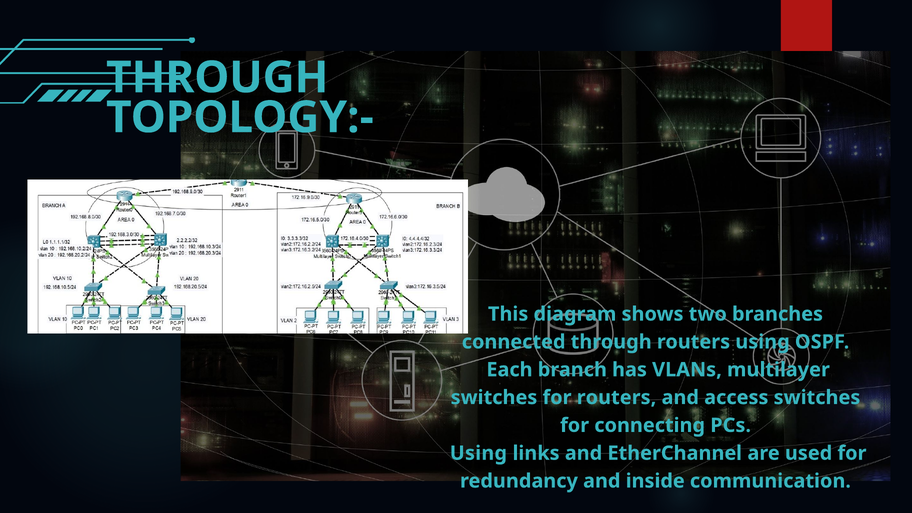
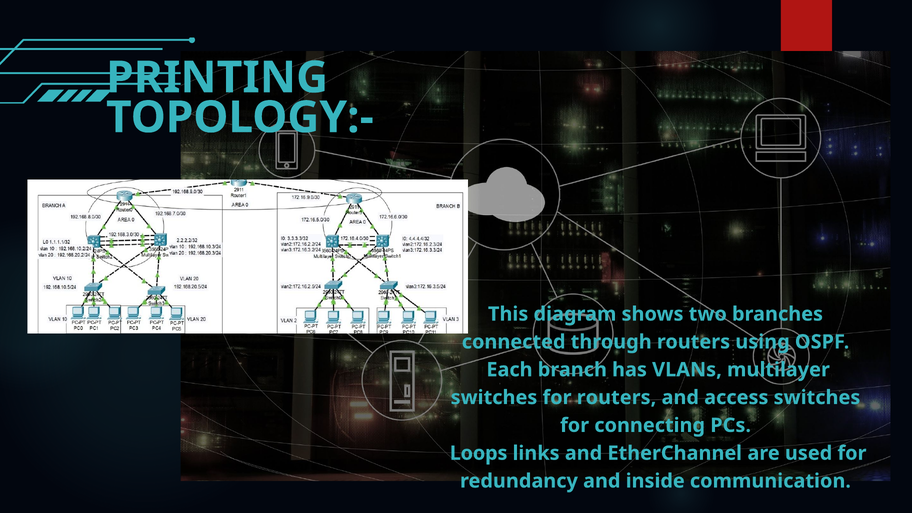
THROUGH at (217, 78): THROUGH -> PRINTING
Using at (478, 453): Using -> Loops
